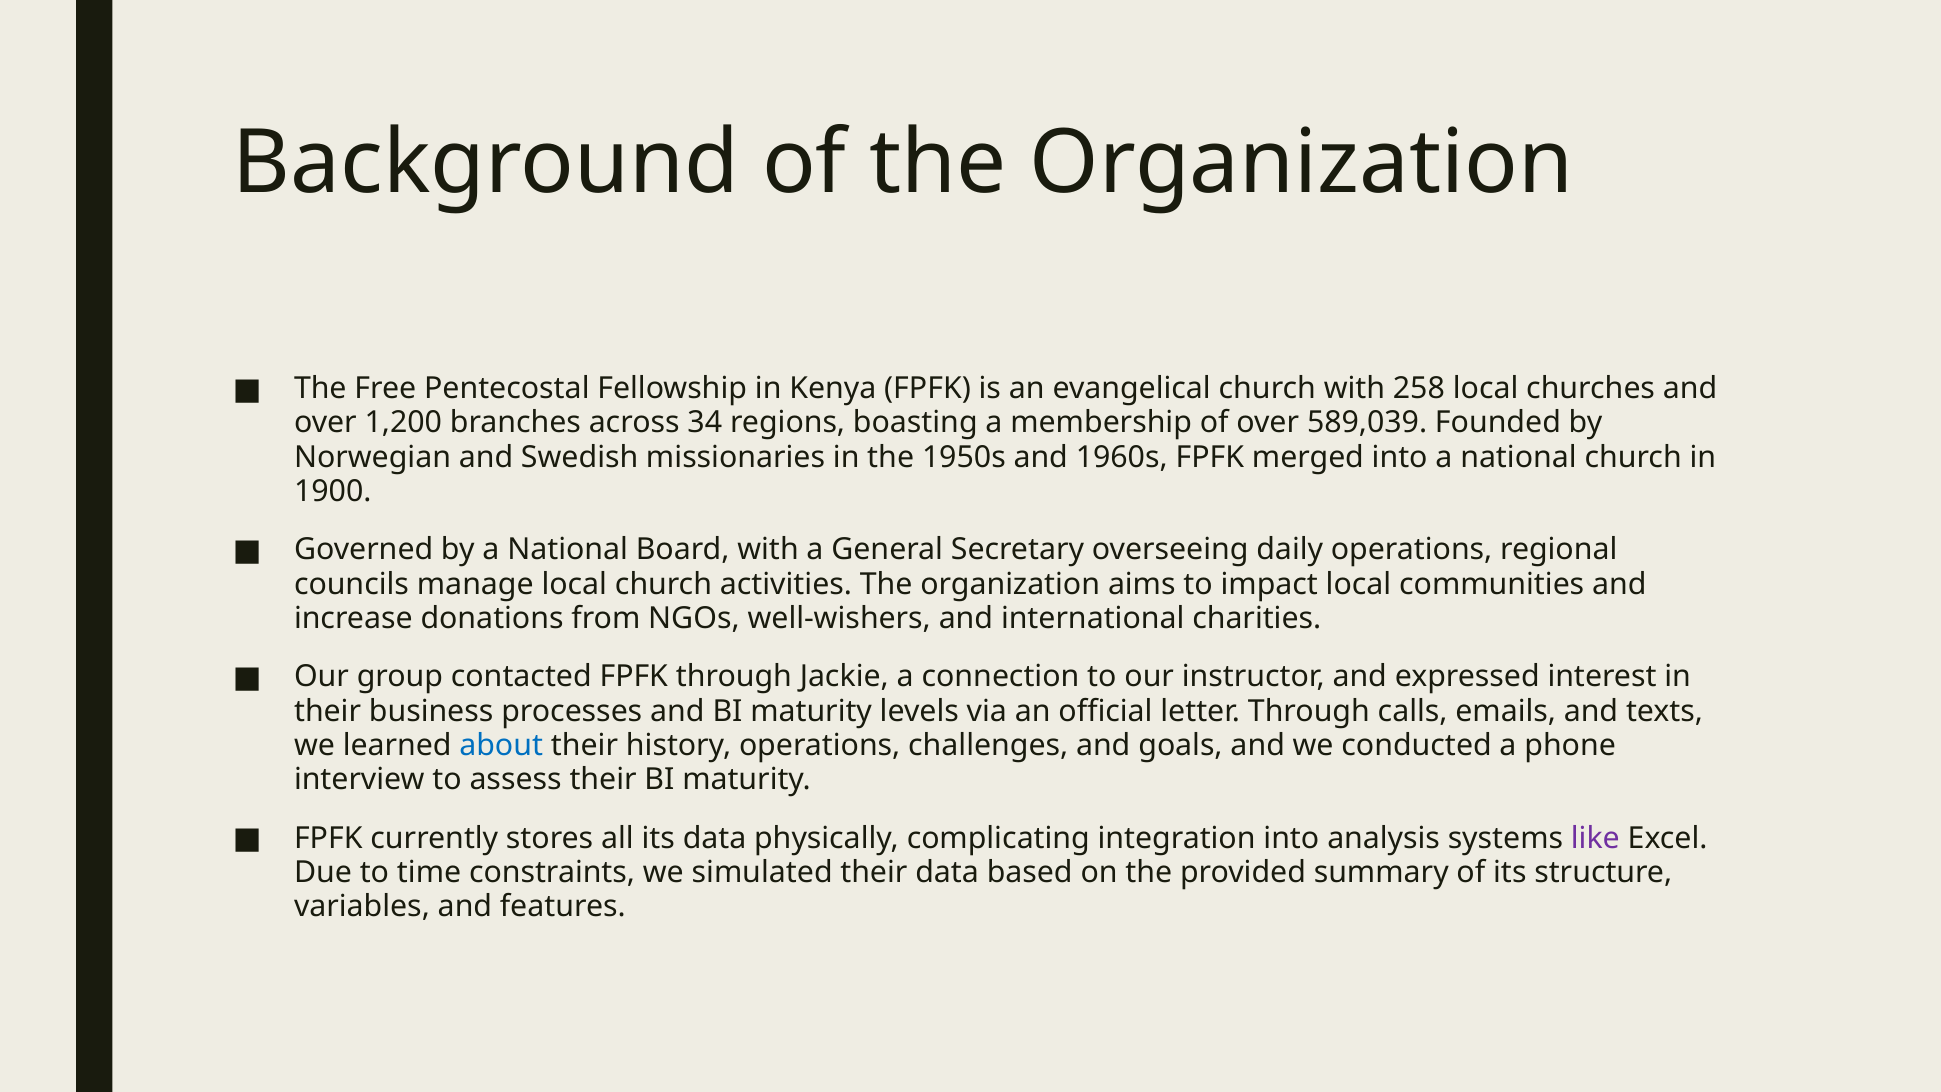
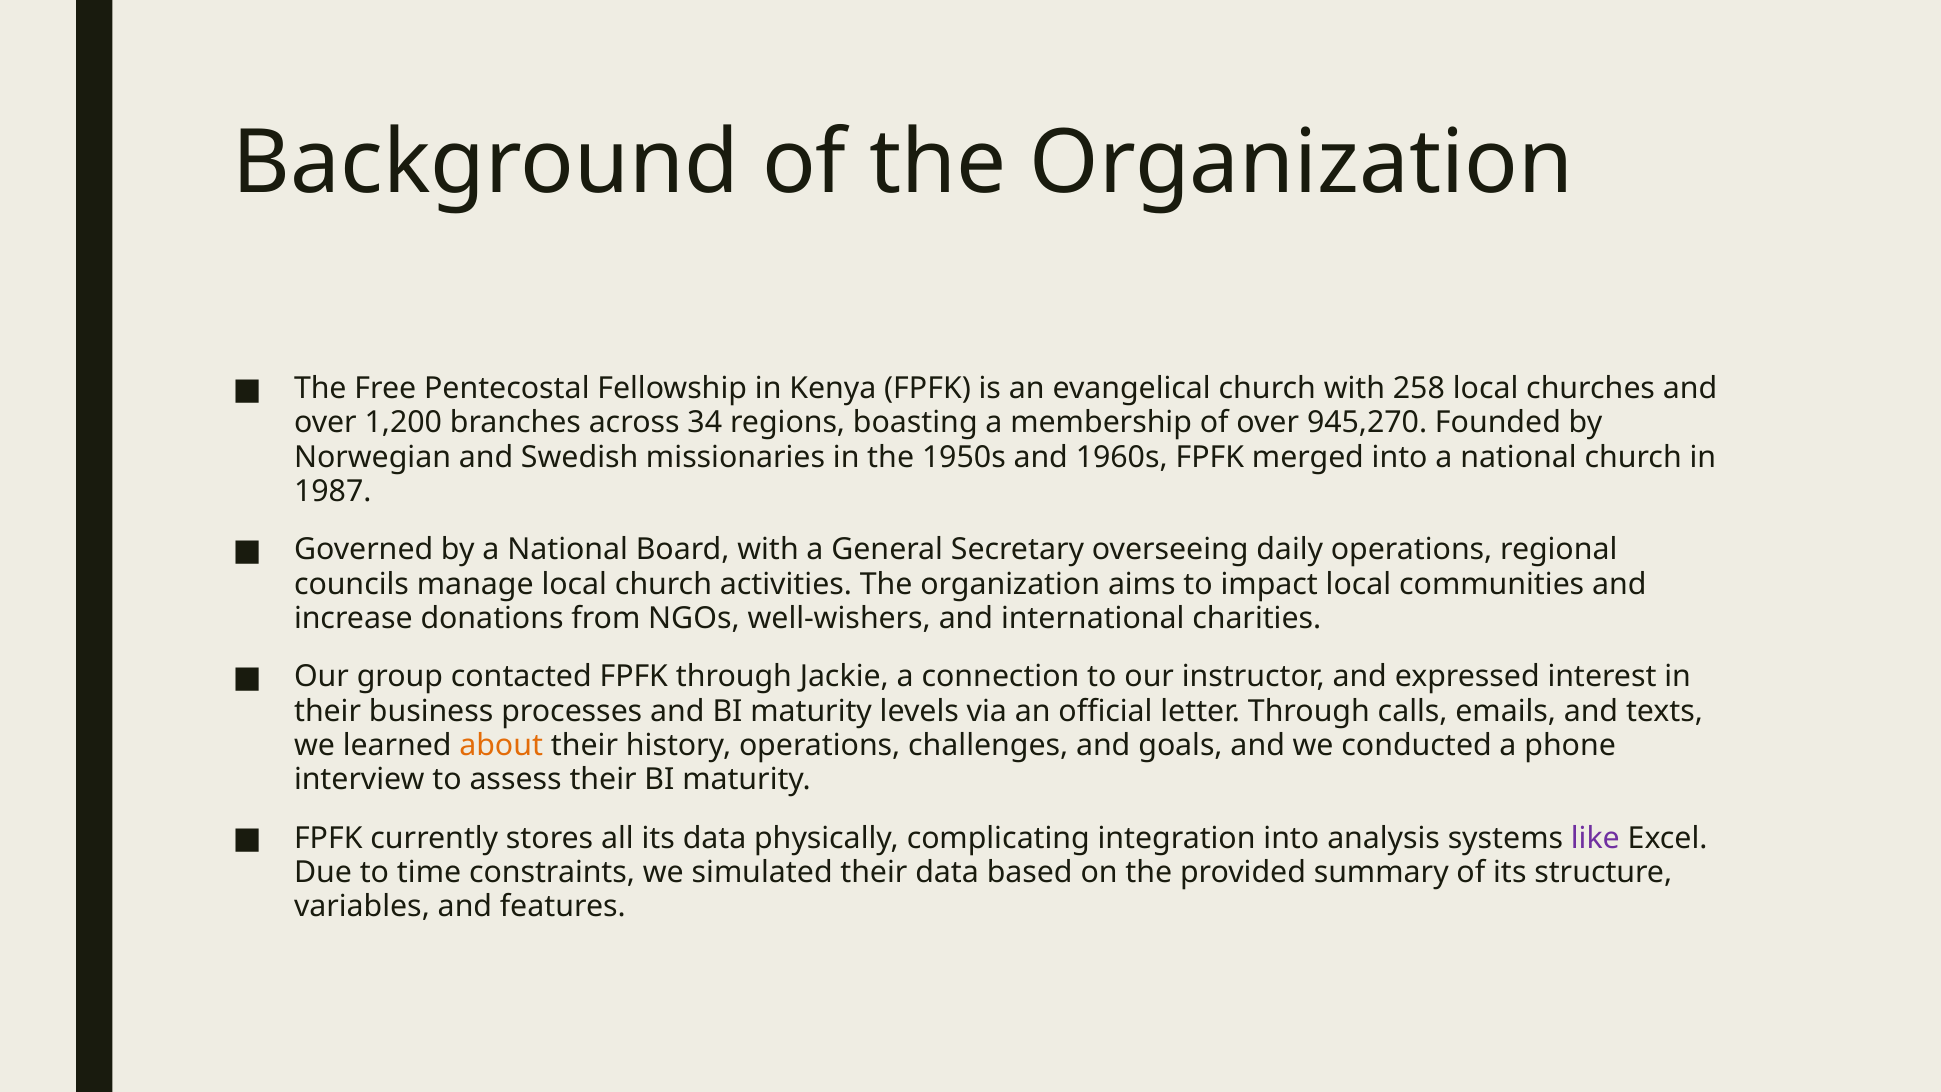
589,039: 589,039 -> 945,270
1900: 1900 -> 1987
about colour: blue -> orange
